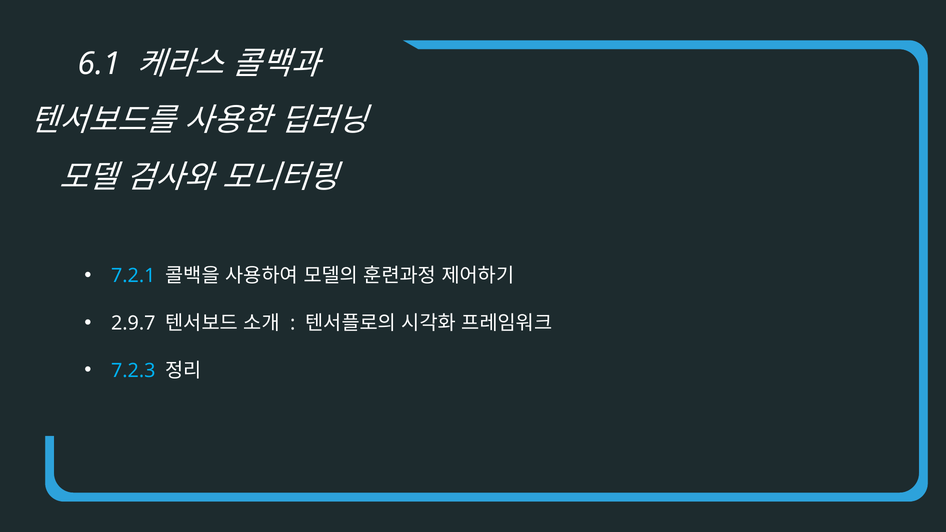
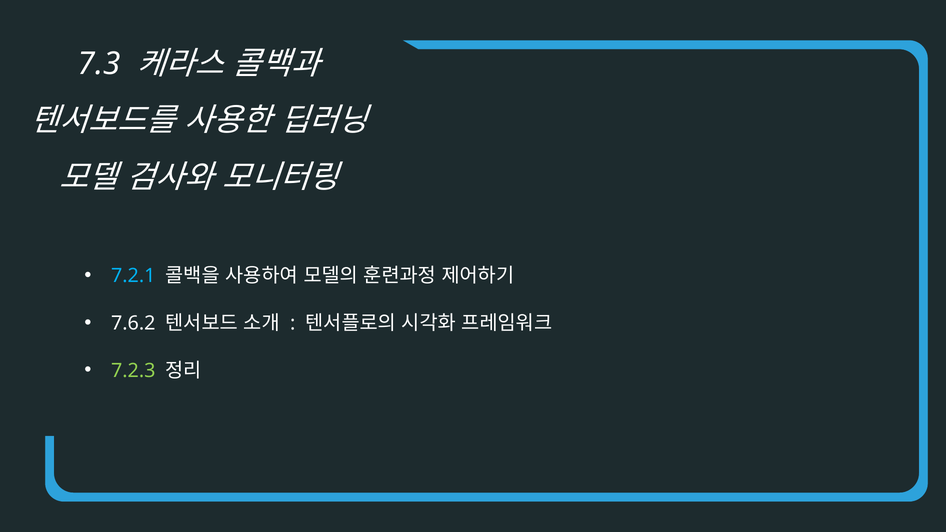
6.1: 6.1 -> 7.3
2.9.7: 2.9.7 -> 7.6.2
7.2.3 colour: light blue -> light green
